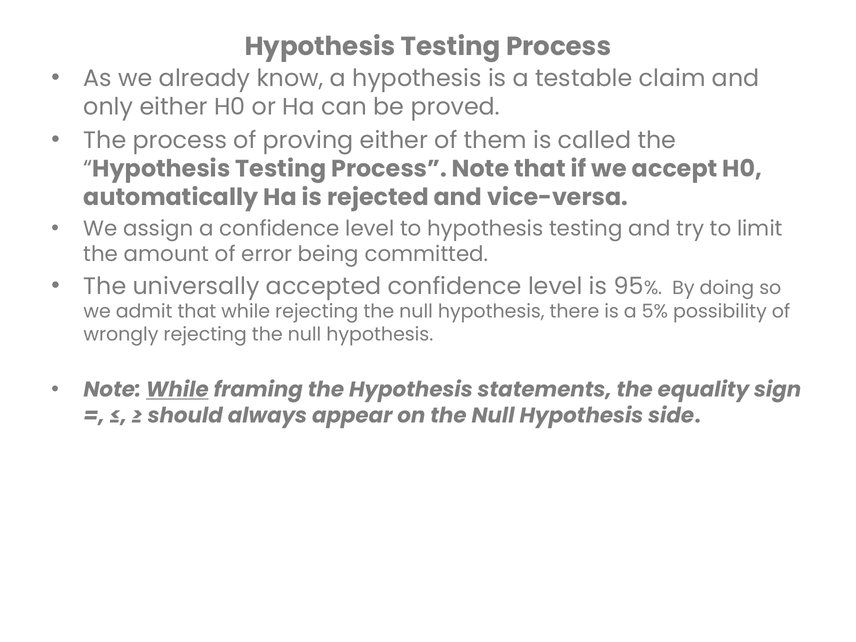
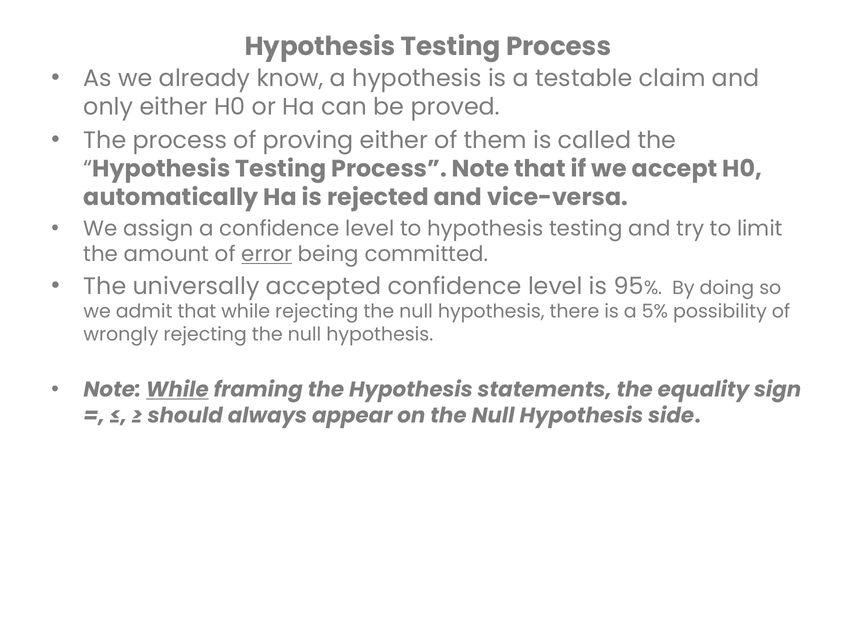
error underline: none -> present
